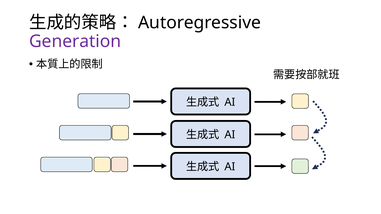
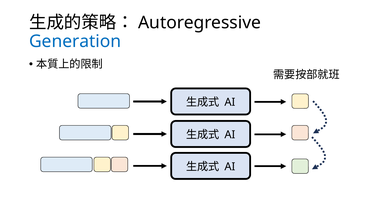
Generation colour: purple -> blue
